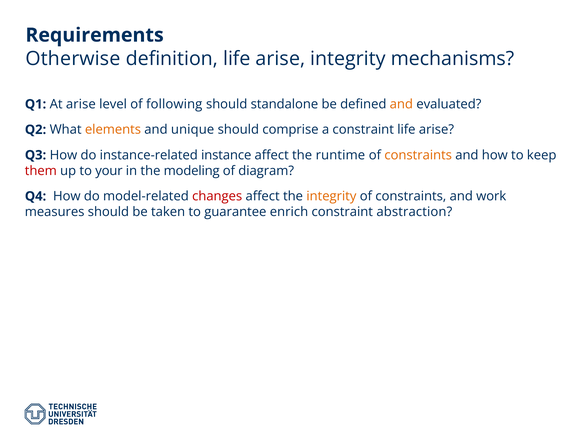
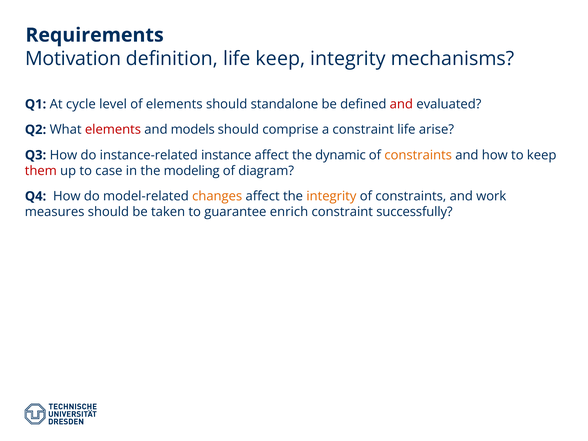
Otherwise: Otherwise -> Motivation
definition life arise: arise -> keep
At arise: arise -> cycle
of following: following -> elements
and at (401, 104) colour: orange -> red
elements at (113, 130) colour: orange -> red
unique: unique -> models
runtime: runtime -> dynamic
your: your -> case
changes colour: red -> orange
abstraction: abstraction -> successfully
